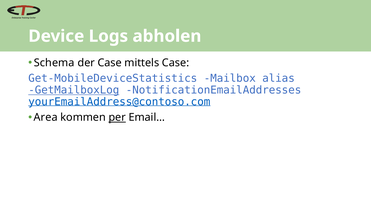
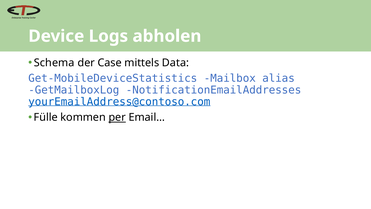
mittels Case: Case -> Data
GetMailboxLog underline: present -> none
Area: Area -> Fülle
